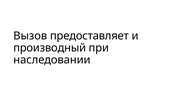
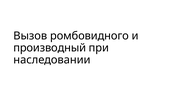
предоставляет: предоставляет -> ромбовидного
